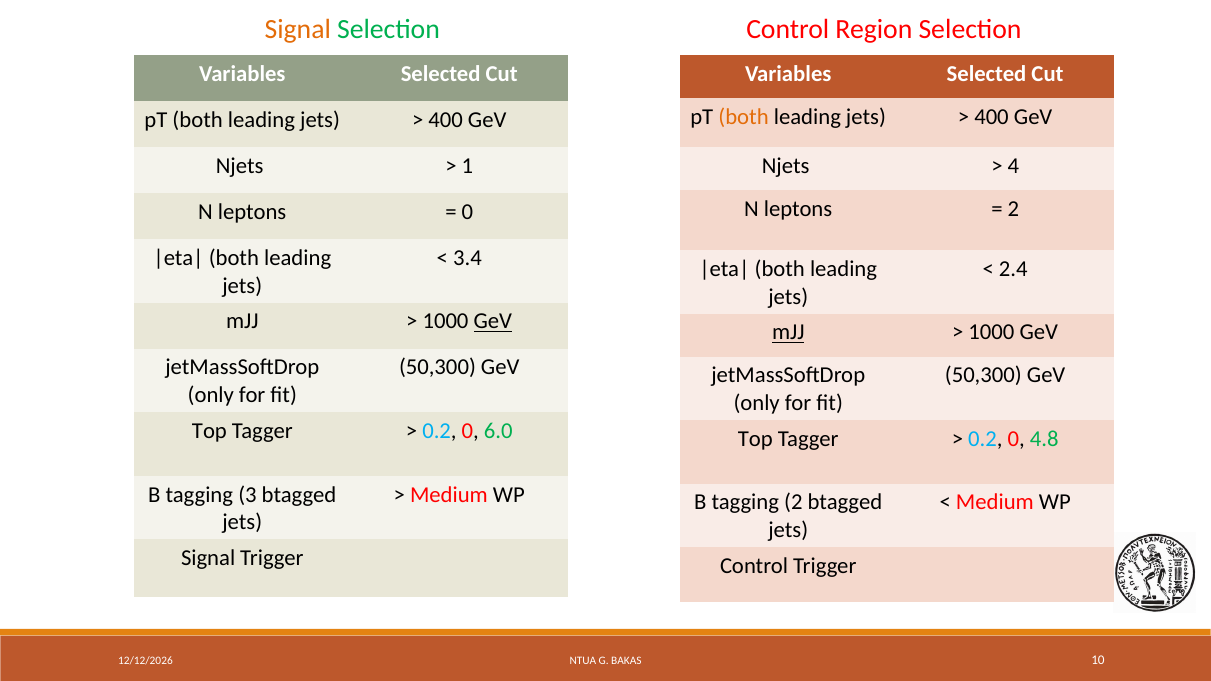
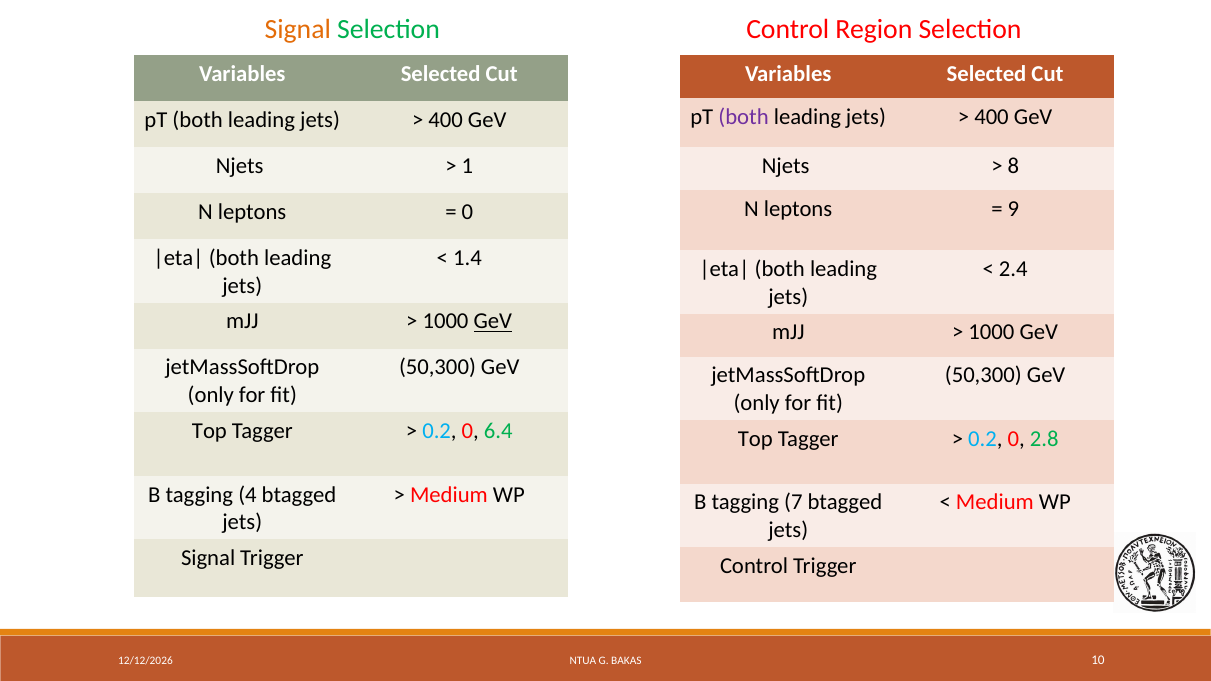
both at (744, 117) colour: orange -> purple
4: 4 -> 8
2 at (1013, 209): 2 -> 9
3.4: 3.4 -> 1.4
mJJ at (788, 333) underline: present -> none
6.0: 6.0 -> 6.4
4.8: 4.8 -> 2.8
3: 3 -> 4
tagging 2: 2 -> 7
